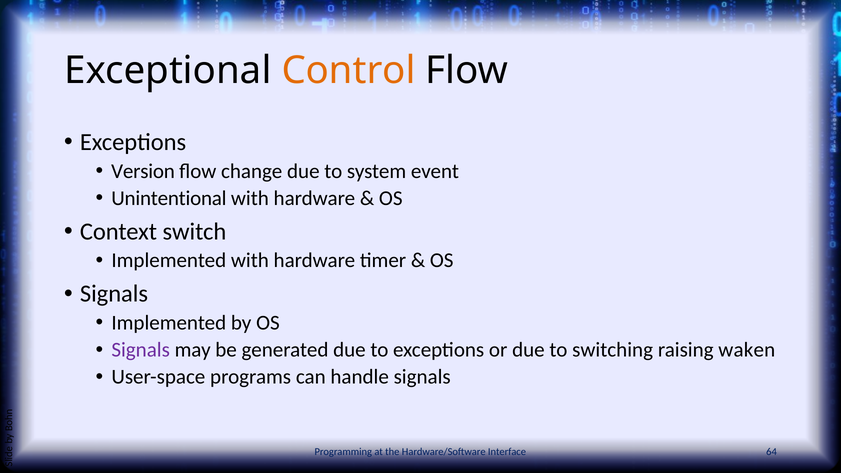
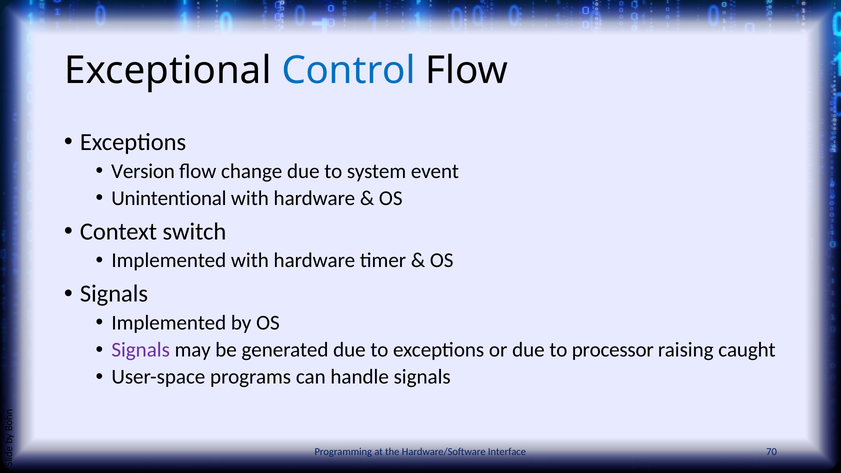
Control colour: orange -> blue
switching: switching -> processor
waken: waken -> caught
64: 64 -> 70
